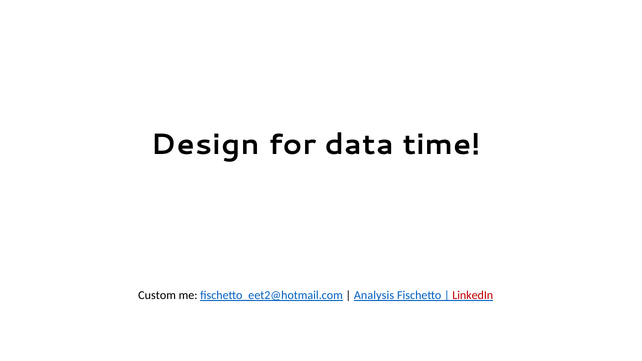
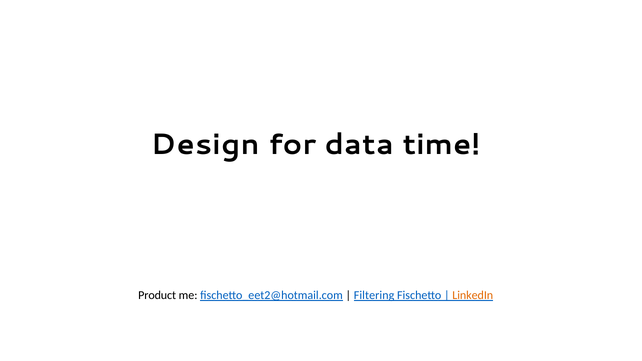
Custom: Custom -> Product
Analysis: Analysis -> Filtering
LinkedIn colour: red -> orange
